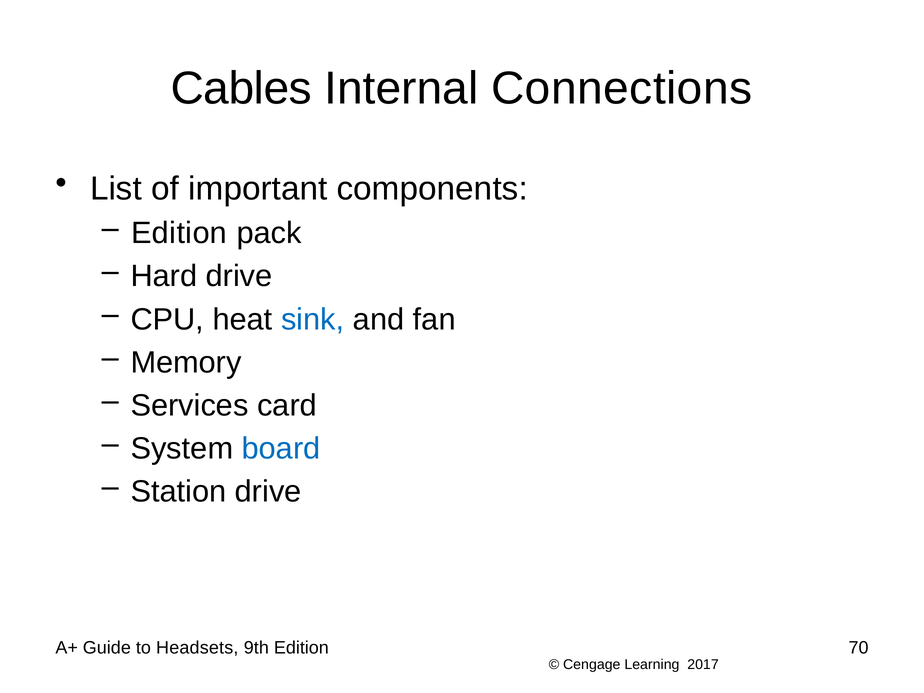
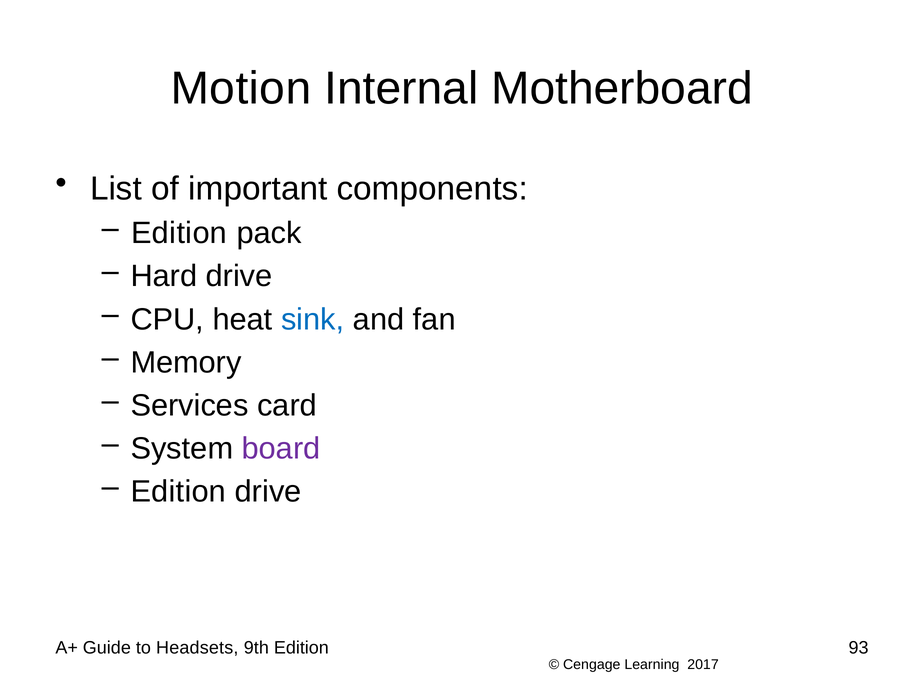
Cables: Cables -> Motion
Connections: Connections -> Motherboard
board colour: blue -> purple
Station at (178, 492): Station -> Edition
70: 70 -> 93
